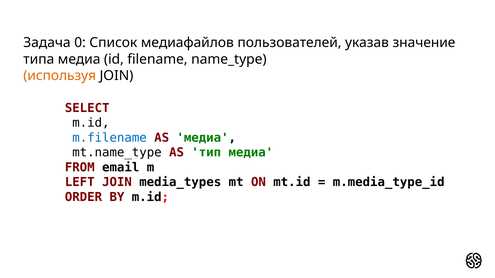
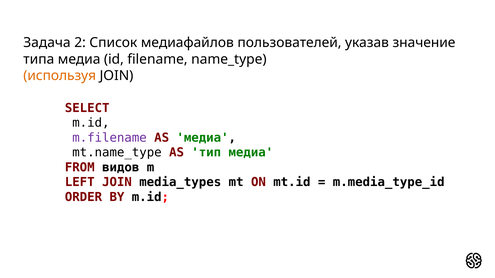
0: 0 -> 2
m.filename colour: blue -> purple
email: email -> видов
